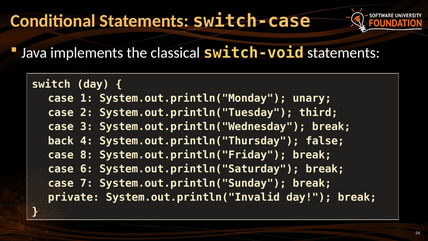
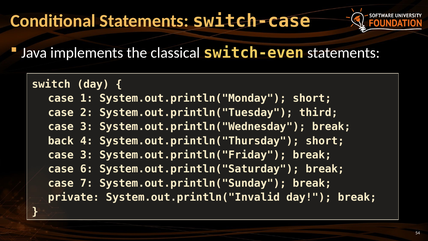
switch-void: switch-void -> switch-even
System.out.println("Monday unary: unary -> short
System.out.println("Thursday false: false -> short
8 at (87, 155): 8 -> 3
